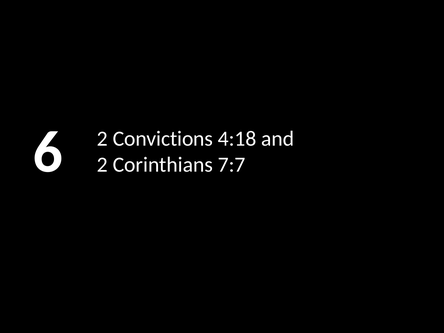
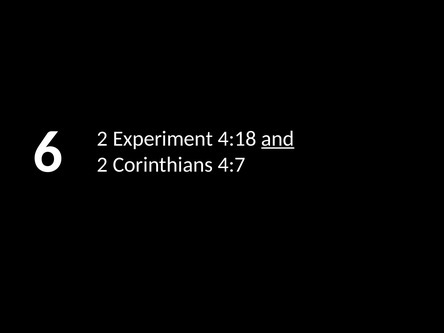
Convictions: Convictions -> Experiment
and underline: none -> present
7:7: 7:7 -> 4:7
